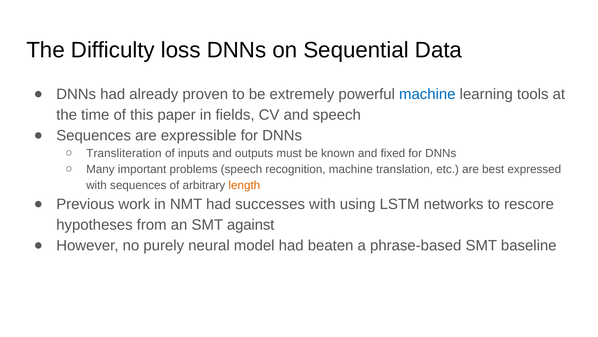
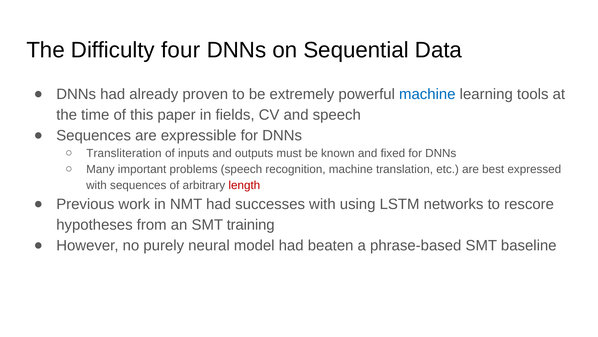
loss: loss -> four
length colour: orange -> red
against: against -> training
